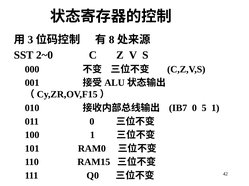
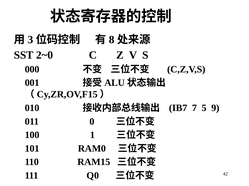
IB7 0: 0 -> 7
5 1: 1 -> 9
